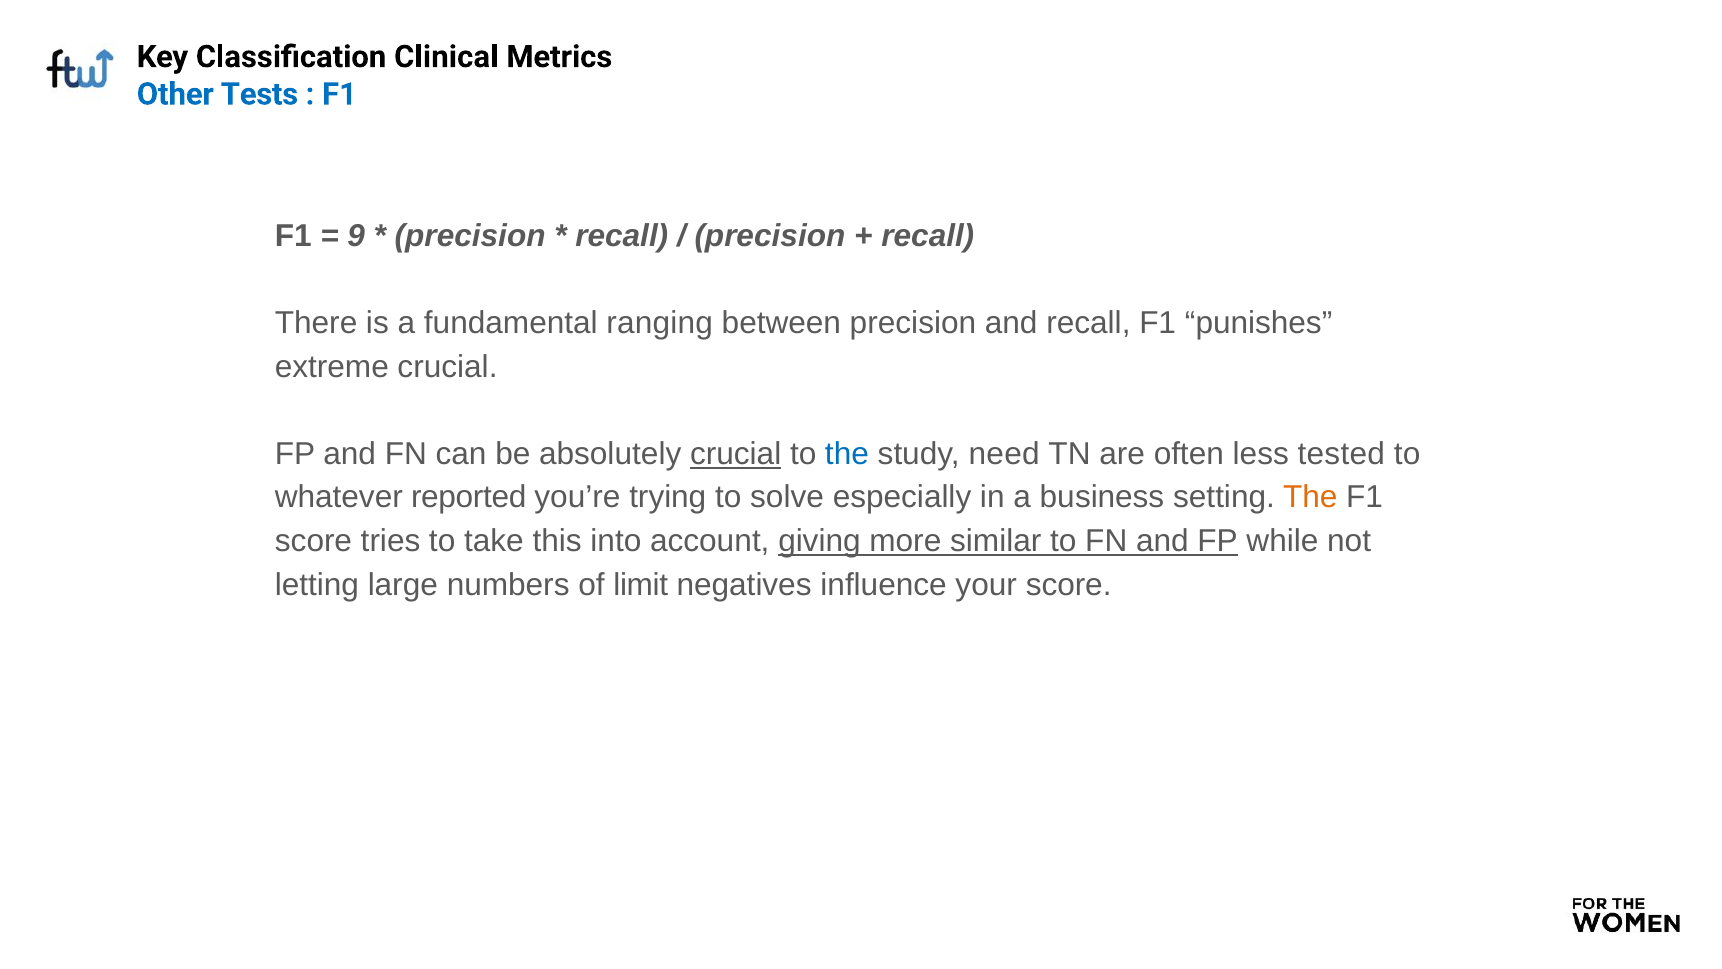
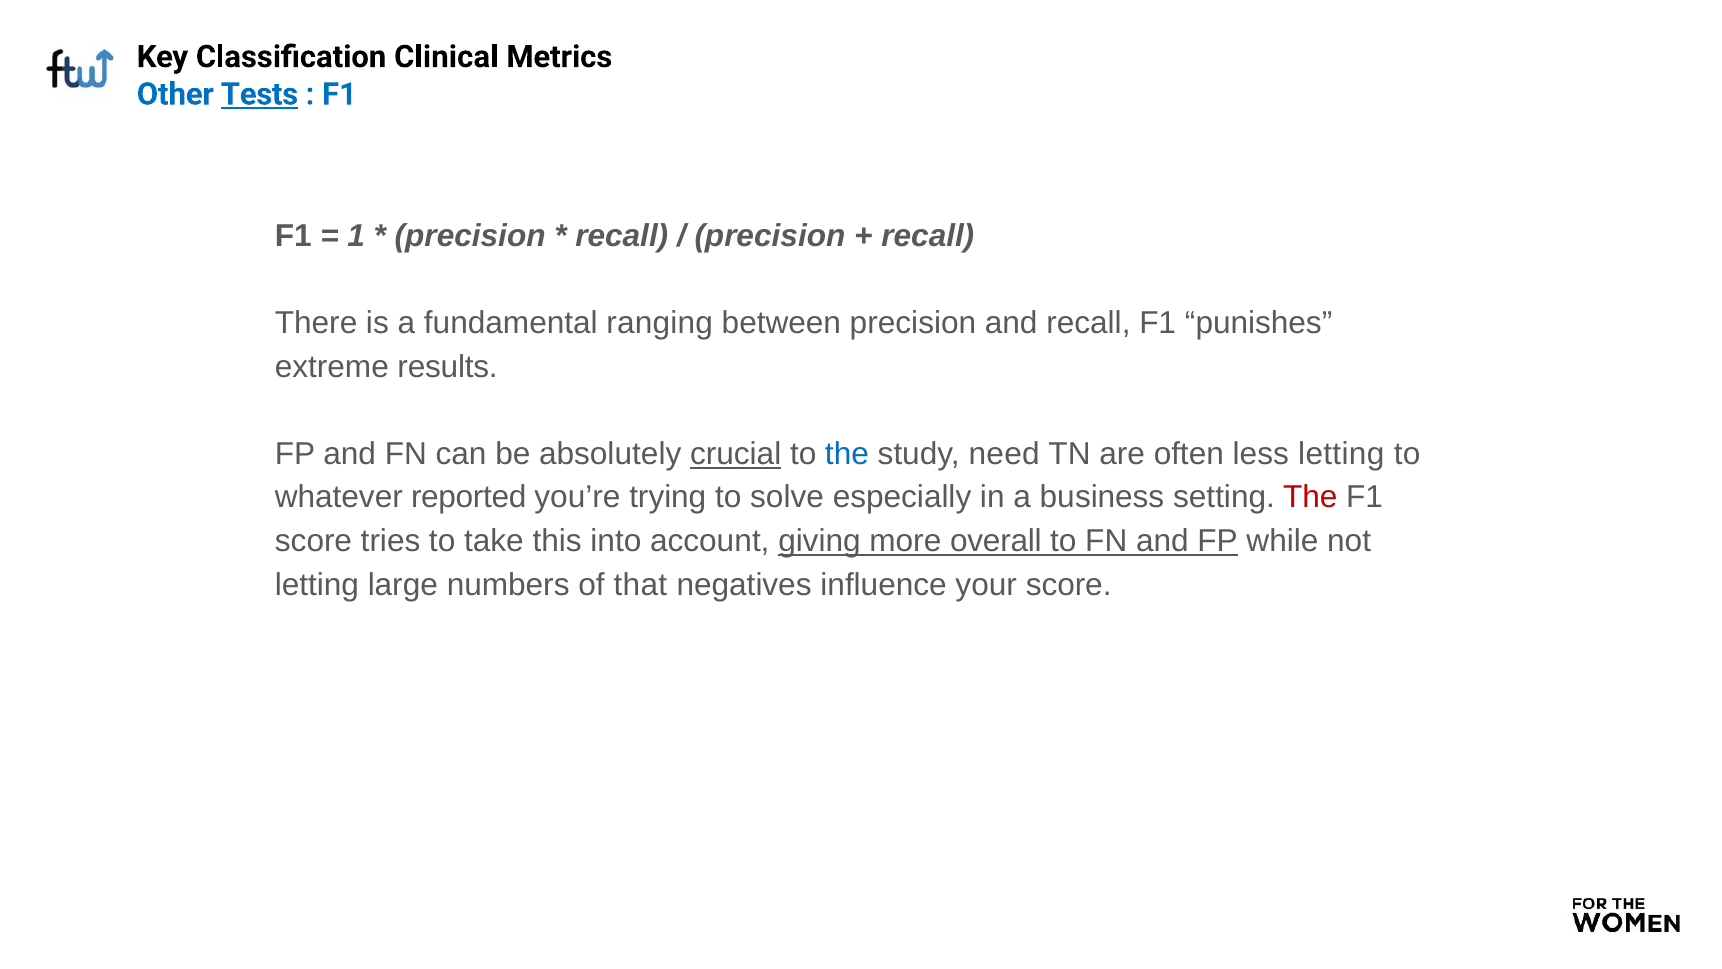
Tests underline: none -> present
9: 9 -> 1
extreme crucial: crucial -> results
less tested: tested -> letting
The at (1310, 497) colour: orange -> red
similar: similar -> overall
limit: limit -> that
